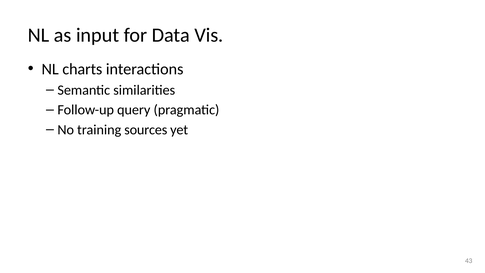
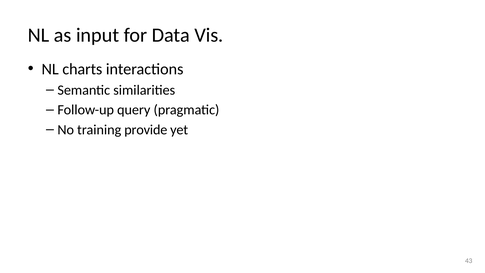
sources: sources -> provide
